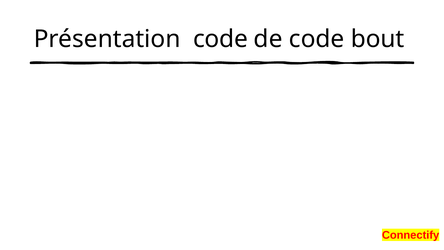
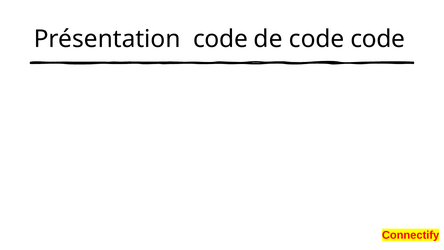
code bout: bout -> code
